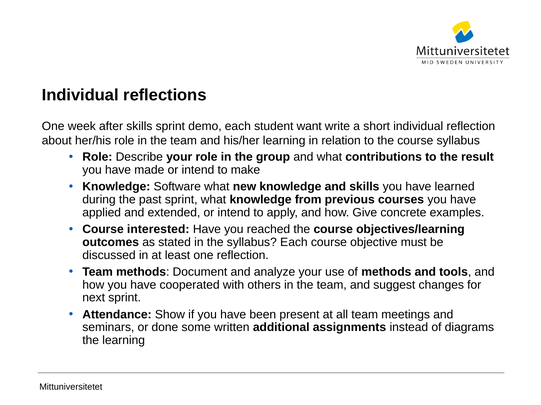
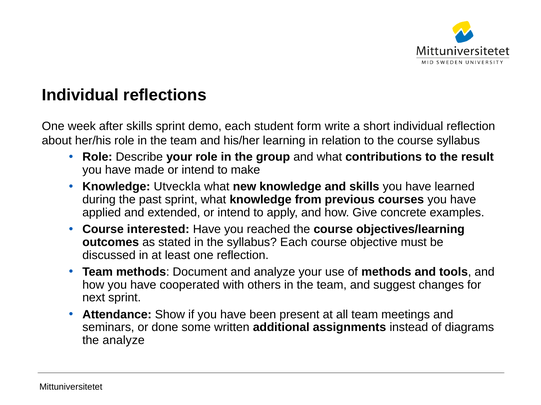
want: want -> form
Software: Software -> Utveckla
the learning: learning -> analyze
